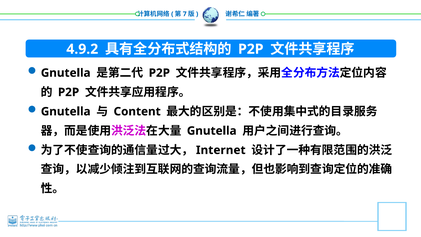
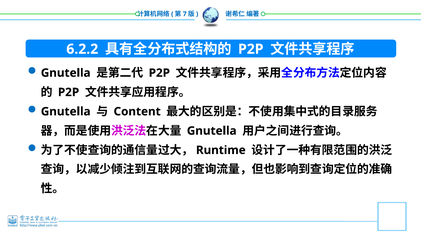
4.9.2: 4.9.2 -> 6.2.2
Internet: Internet -> Runtime
